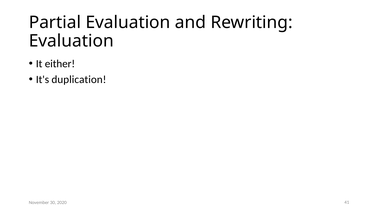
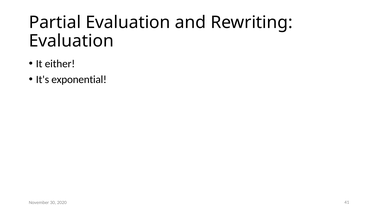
duplication: duplication -> exponential
